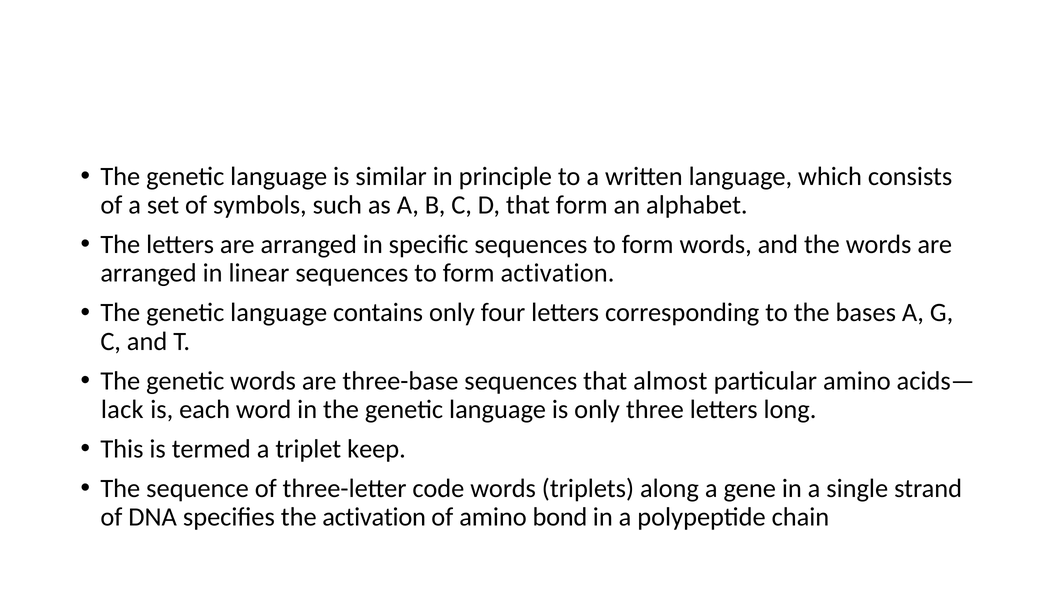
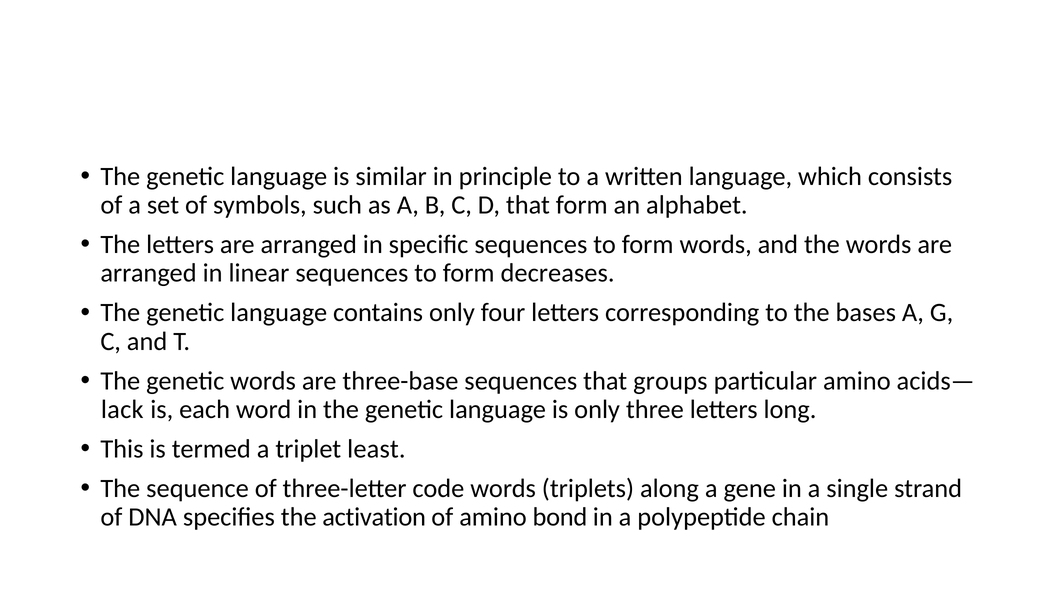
form activation: activation -> decreases
almost: almost -> groups
keep: keep -> least
